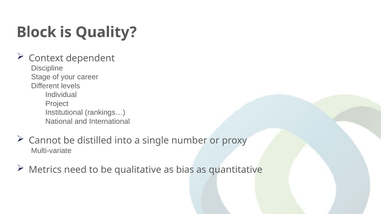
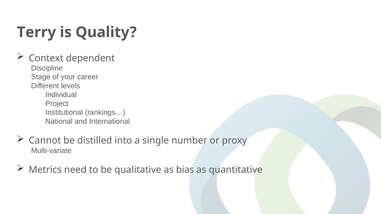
Block: Block -> Terry
